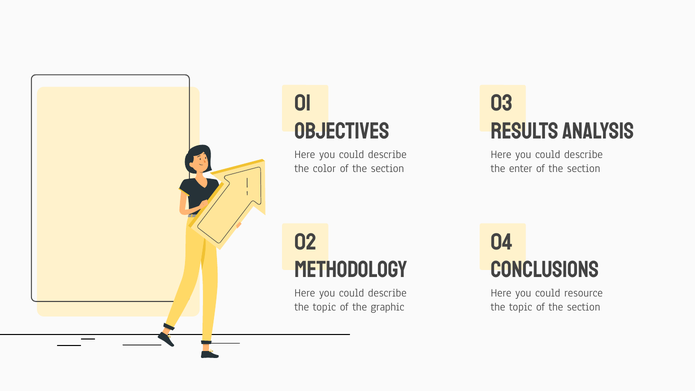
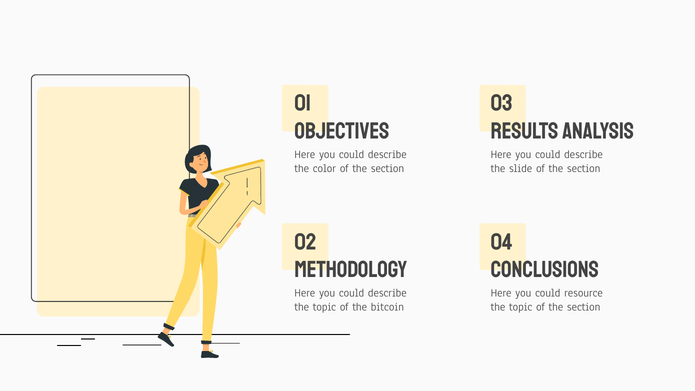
enter: enter -> slide
graphic: graphic -> bitcoin
